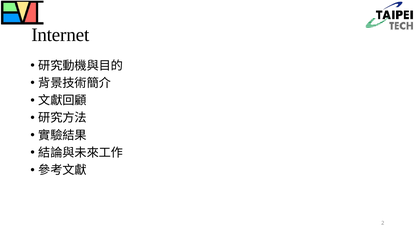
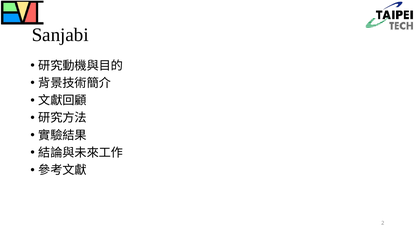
Internet: Internet -> Sanjabi
